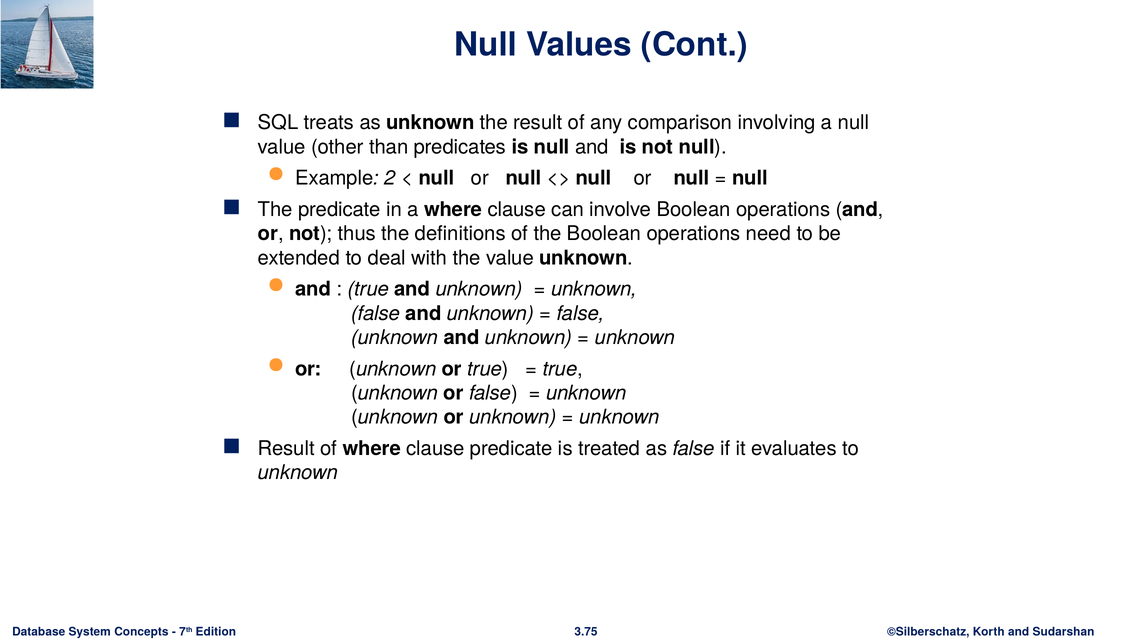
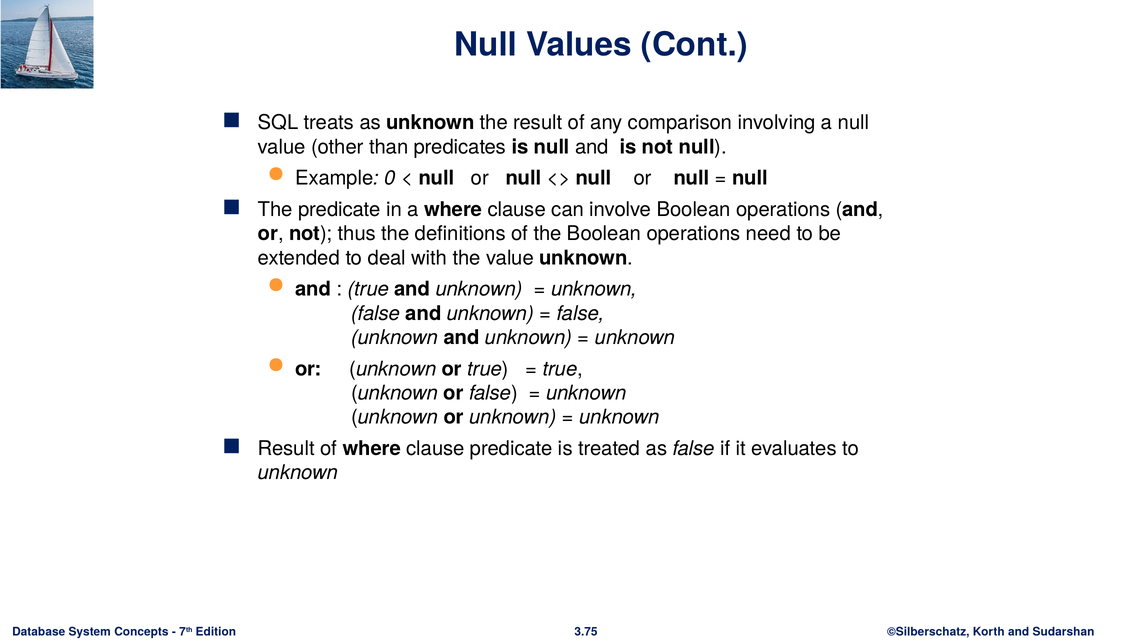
2: 2 -> 0
